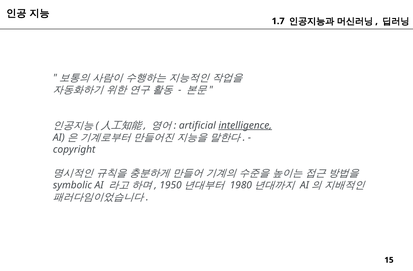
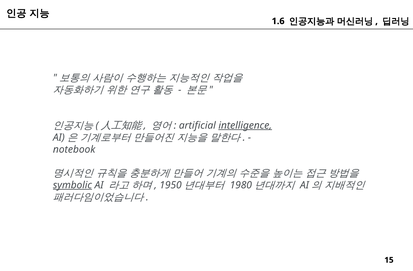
1.7: 1.7 -> 1.6
copyright: copyright -> notebook
symbolic underline: none -> present
